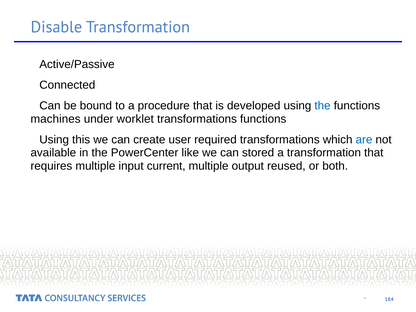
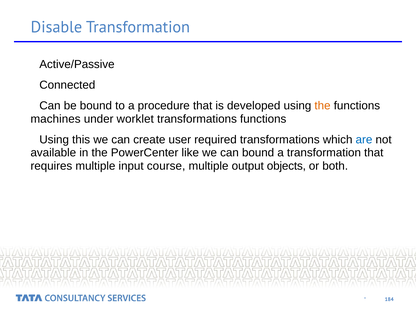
the at (323, 106) colour: blue -> orange
can stored: stored -> bound
current: current -> course
reused: reused -> objects
